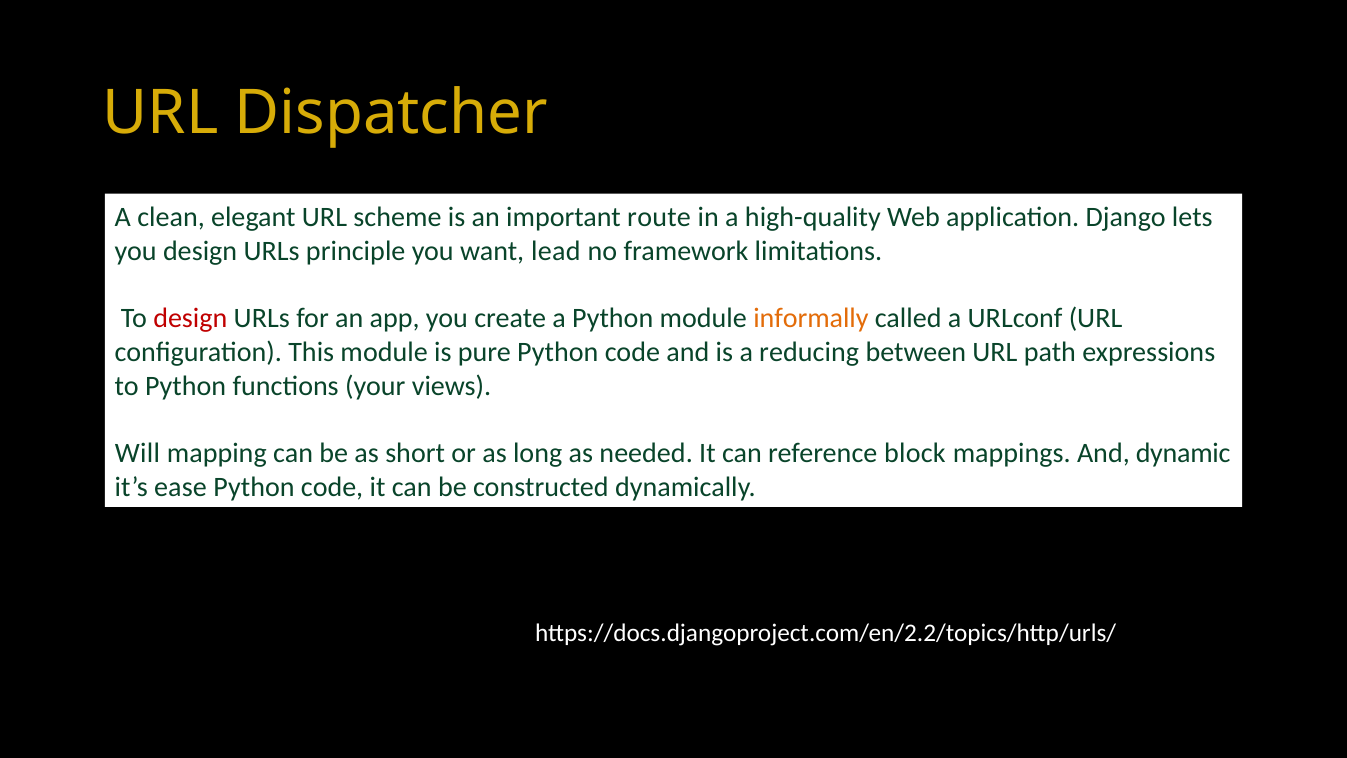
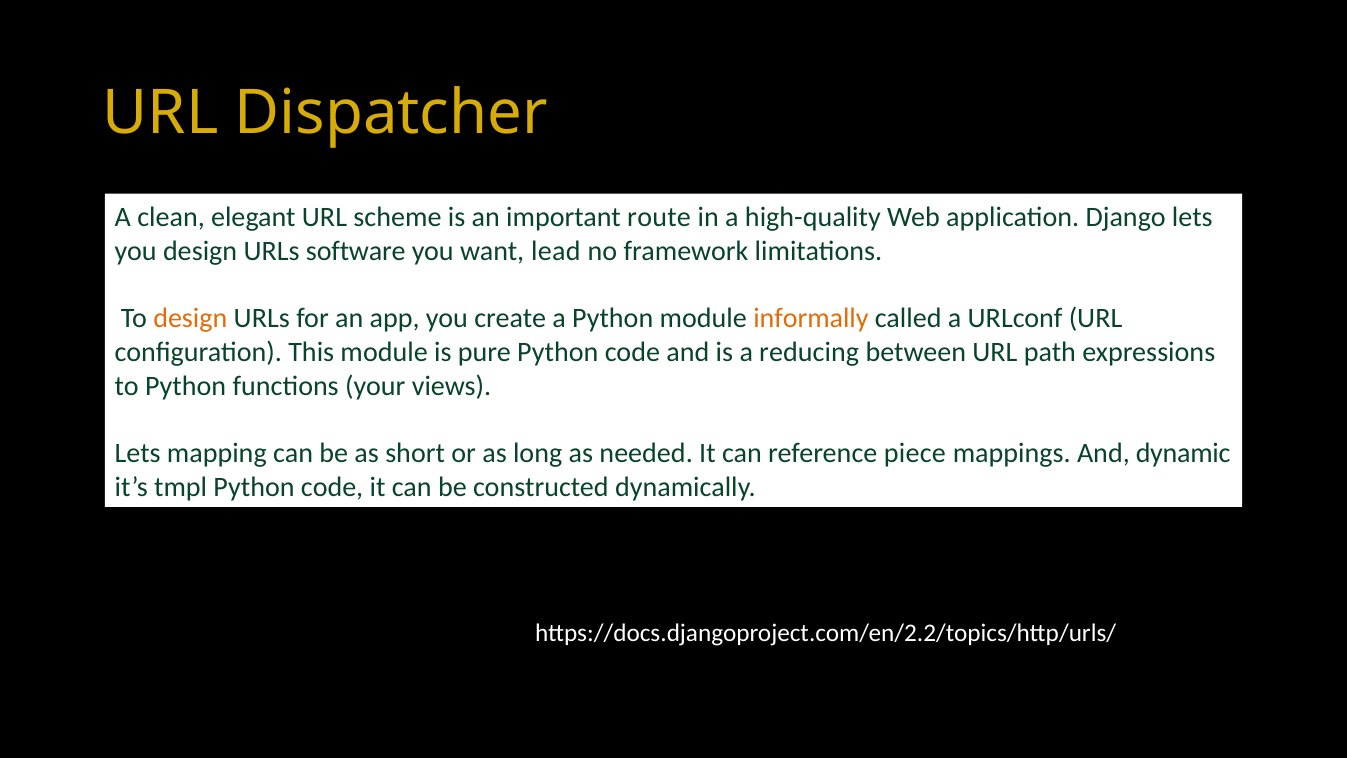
principle: principle -> software
design at (190, 318) colour: red -> orange
Will at (138, 453): Will -> Lets
block: block -> piece
ease: ease -> tmpl
